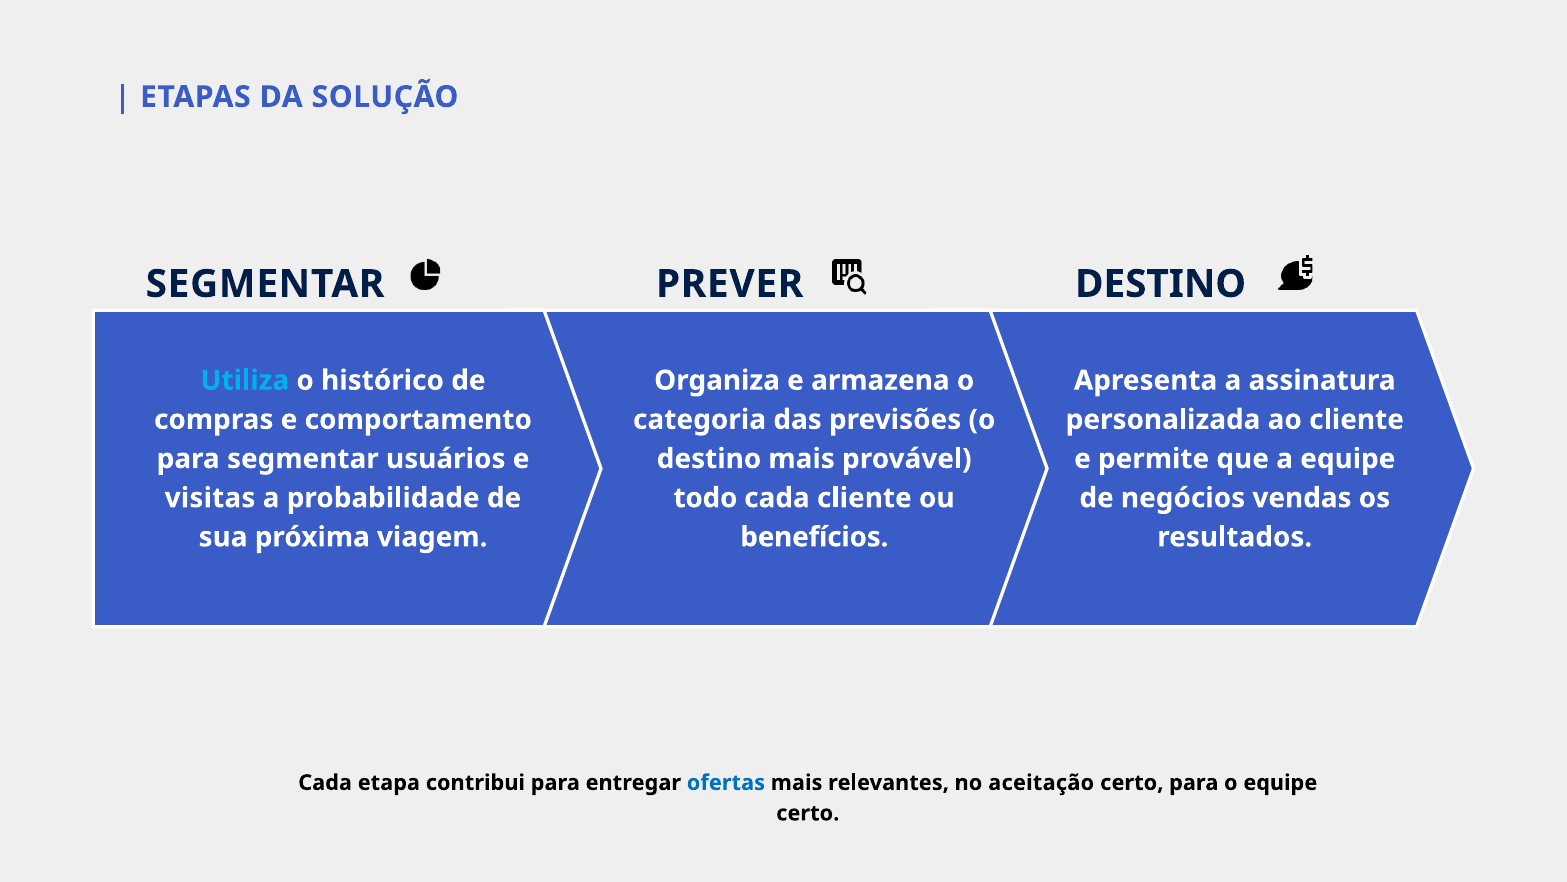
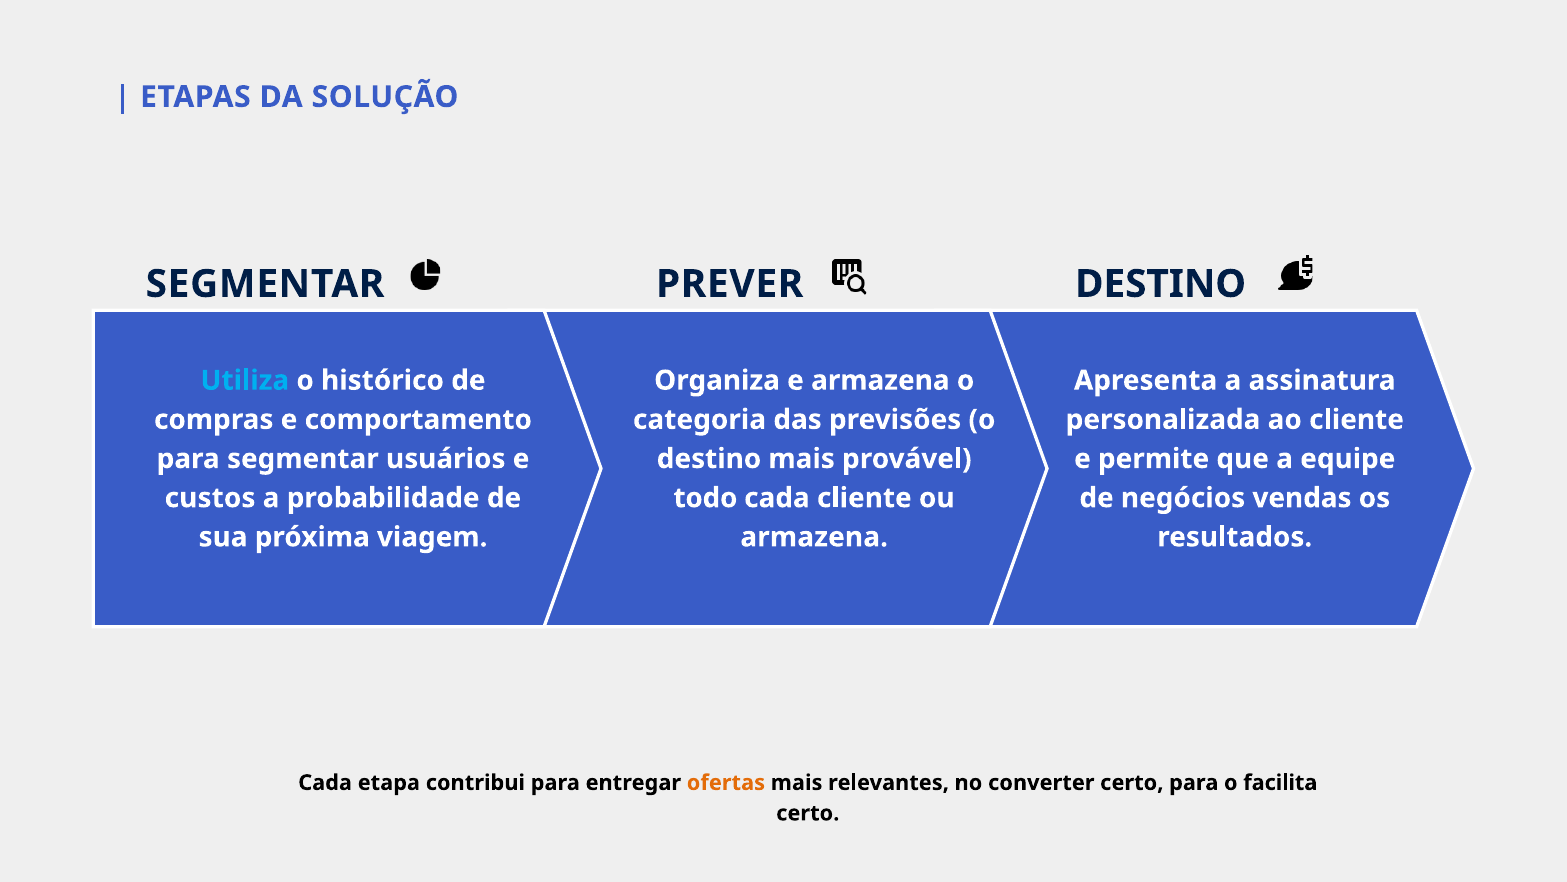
visitas: visitas -> custos
benefícios at (814, 537): benefícios -> armazena
ofertas colour: blue -> orange
aceitação: aceitação -> converter
o equipe: equipe -> facilita
